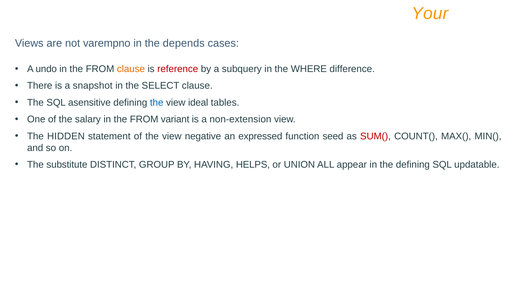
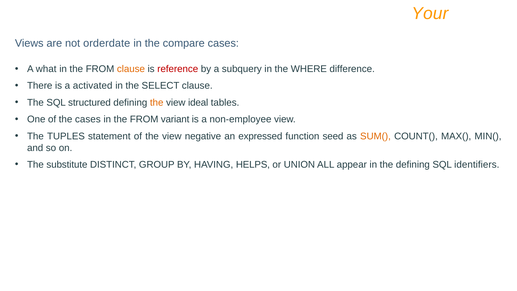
varempno: varempno -> orderdate
depends: depends -> compare
undo: undo -> what
snapshot: snapshot -> activated
asensitive: asensitive -> structured
the at (157, 103) colour: blue -> orange
the salary: salary -> cases
non-extension: non-extension -> non-employee
HIDDEN: HIDDEN -> TUPLES
SUM( colour: red -> orange
updatable: updatable -> identifiers
